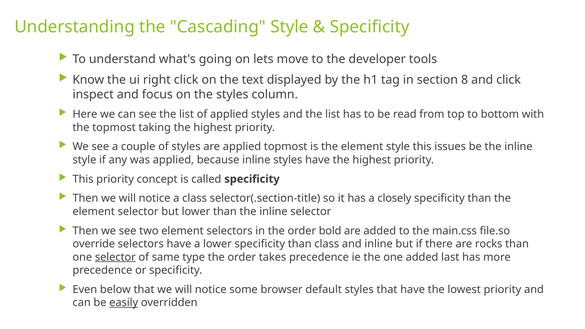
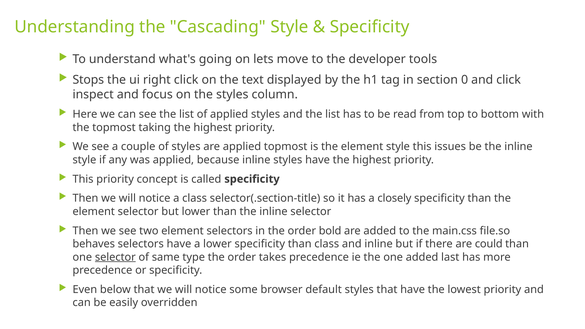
Know: Know -> Stops
8: 8 -> 0
override: override -> behaves
rocks: rocks -> could
easily underline: present -> none
